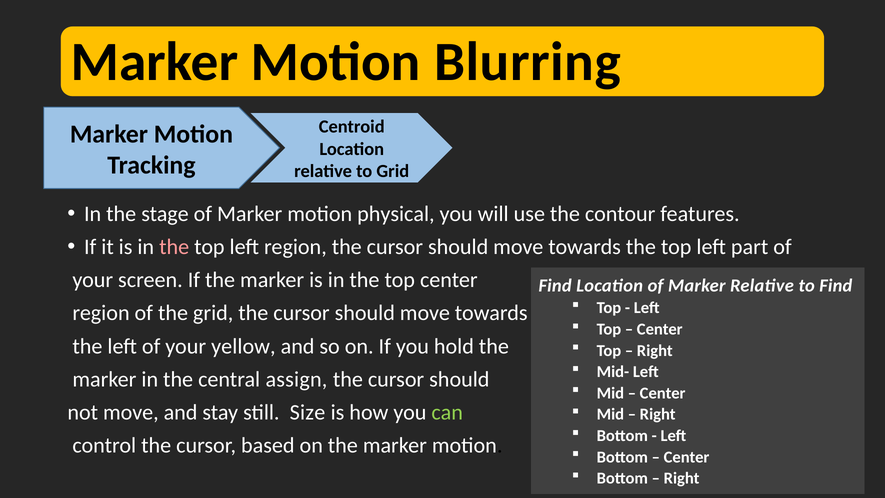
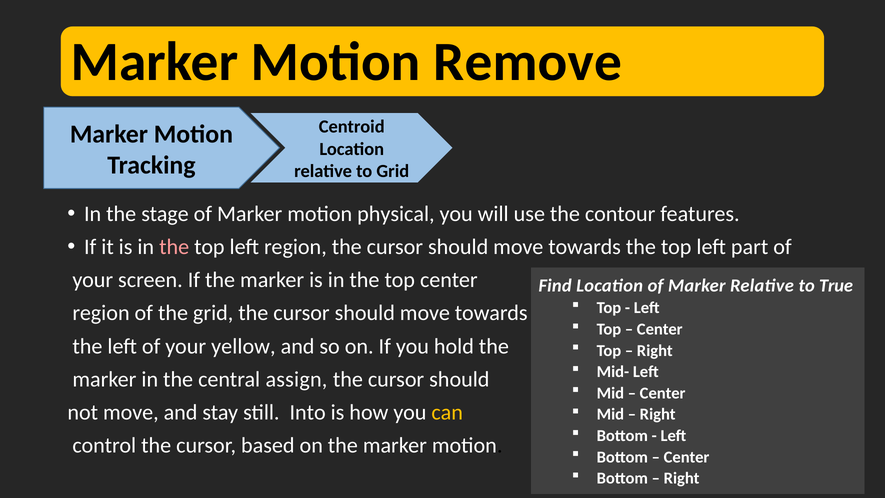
Blurring: Blurring -> Remove
to Find: Find -> True
Size: Size -> Into
can colour: light green -> yellow
